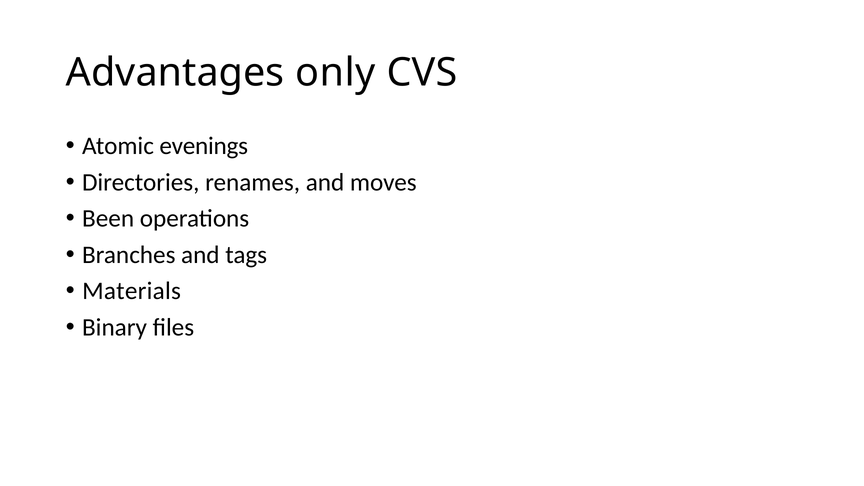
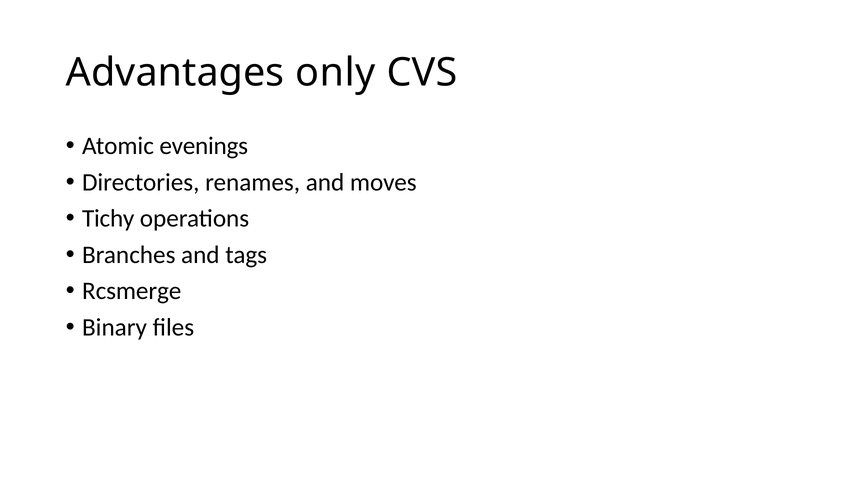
Been: Been -> Tichy
Materials: Materials -> Rcsmerge
